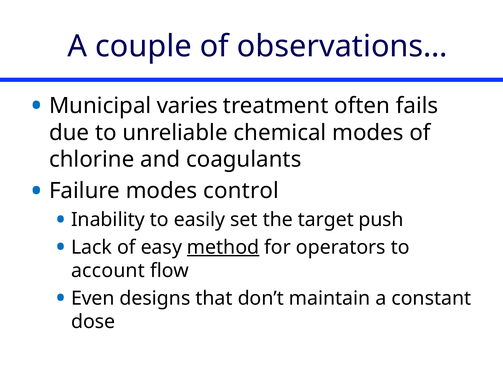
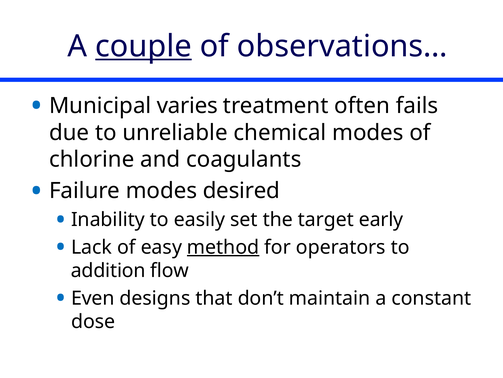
couple underline: none -> present
control: control -> desired
push: push -> early
account: account -> addition
